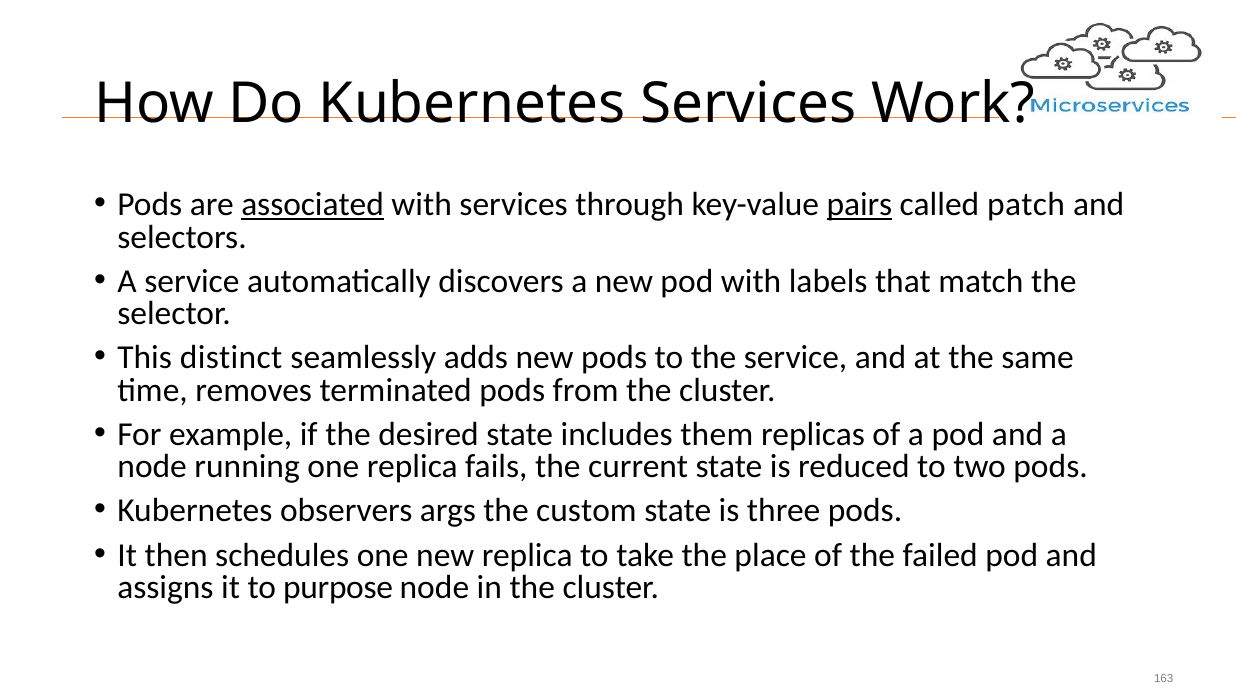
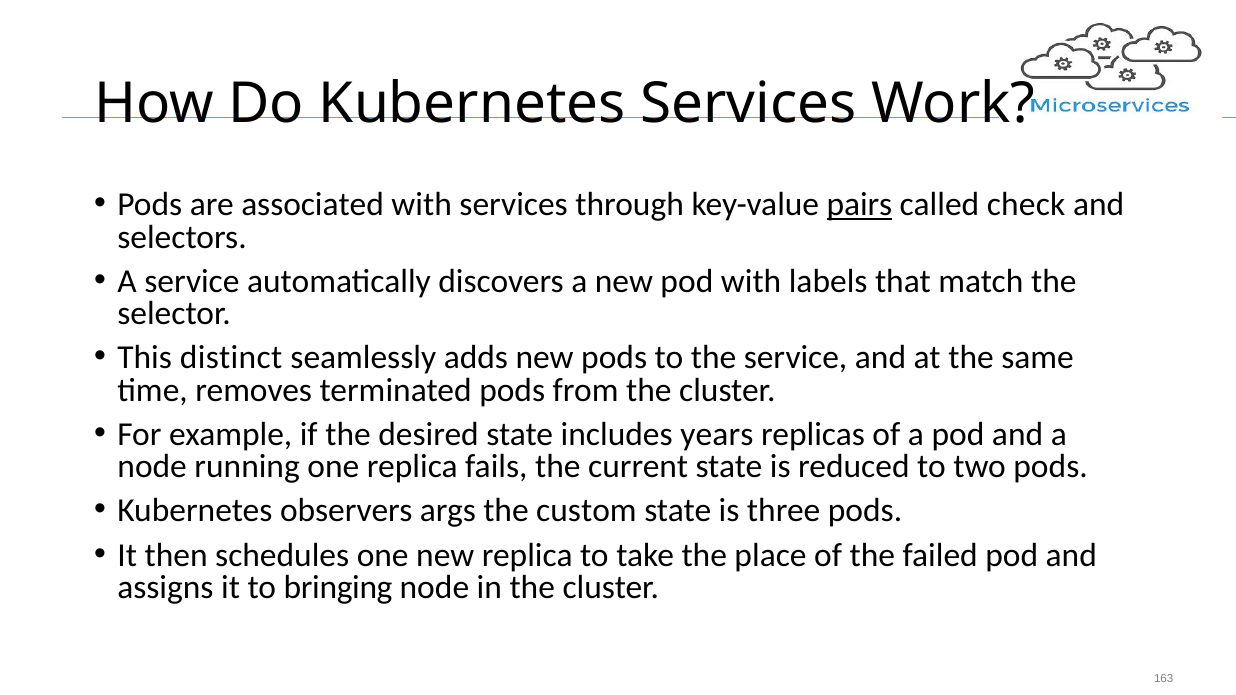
associated underline: present -> none
patch: patch -> check
them: them -> years
purpose: purpose -> bringing
